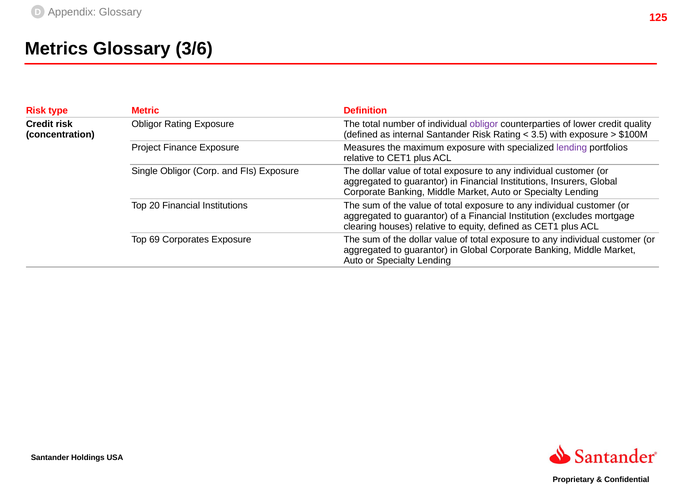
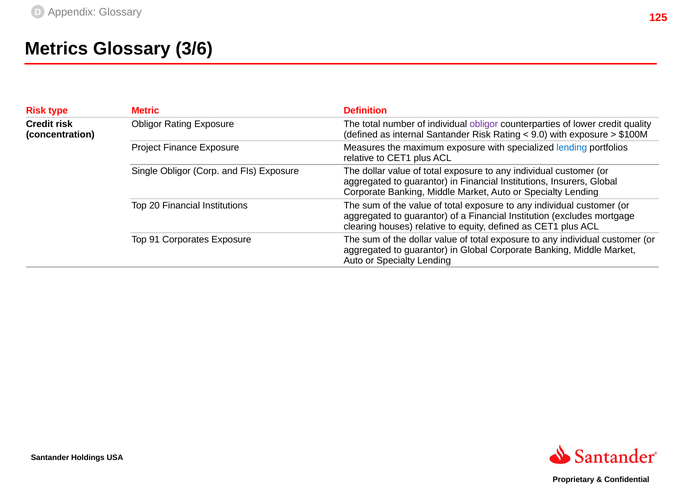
3.5: 3.5 -> 9.0
lending at (572, 148) colour: purple -> blue
69: 69 -> 91
